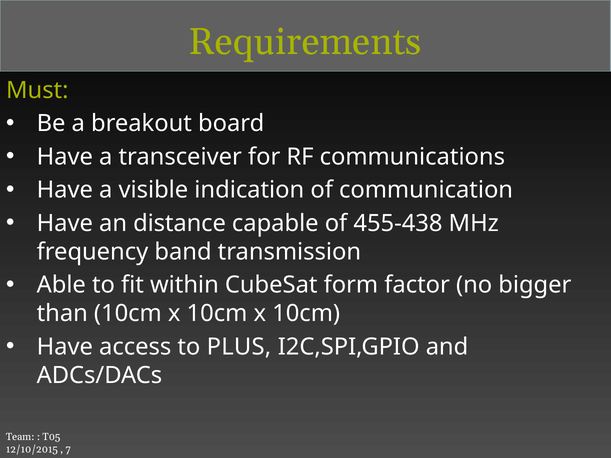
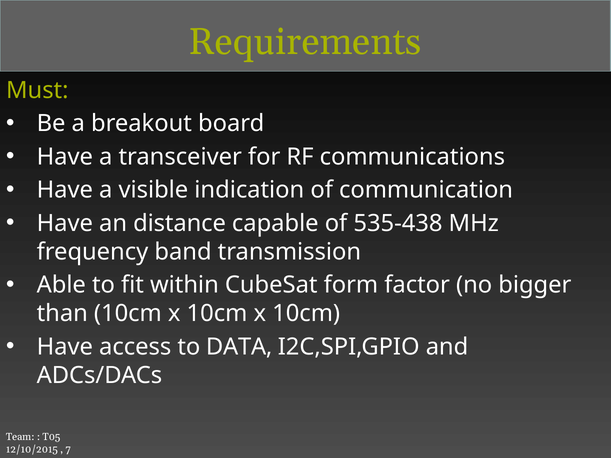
455-438: 455-438 -> 535-438
PLUS: PLUS -> DATA
